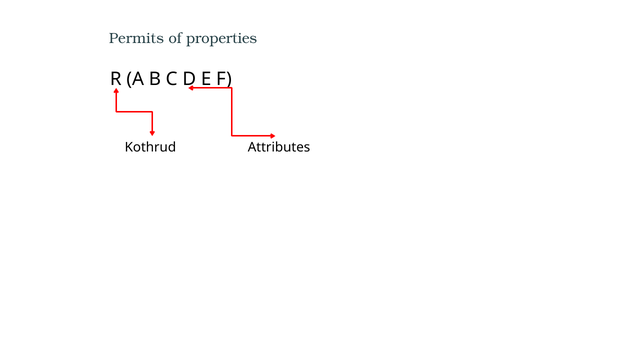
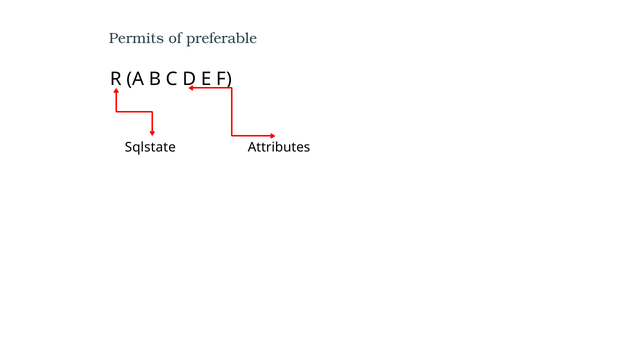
properties: properties -> preferable
Kothrud: Kothrud -> Sqlstate
